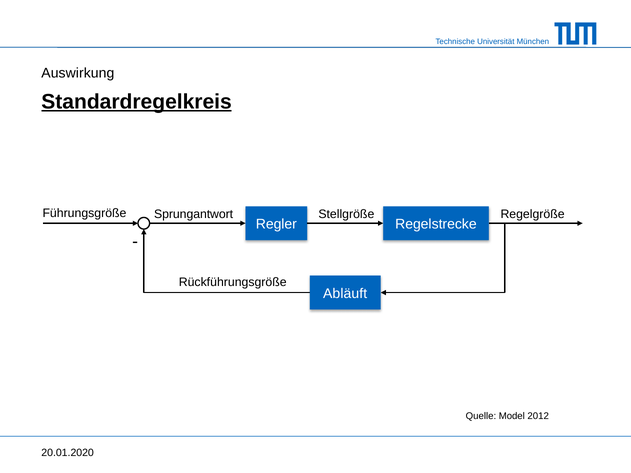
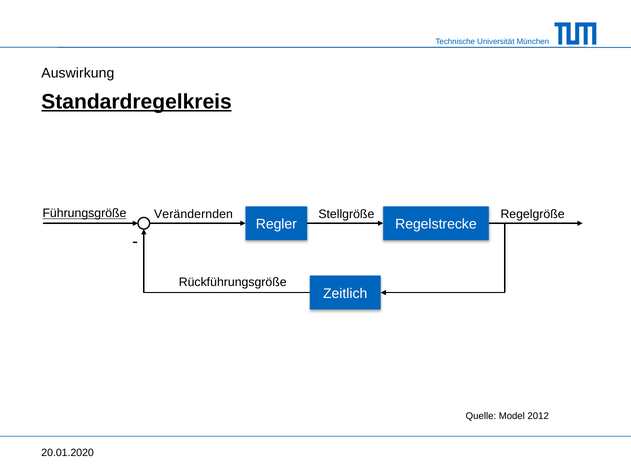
Führungsgröße underline: none -> present
Sprungantwort: Sprungantwort -> Verändernden
Abläuft: Abläuft -> Zeitlich
